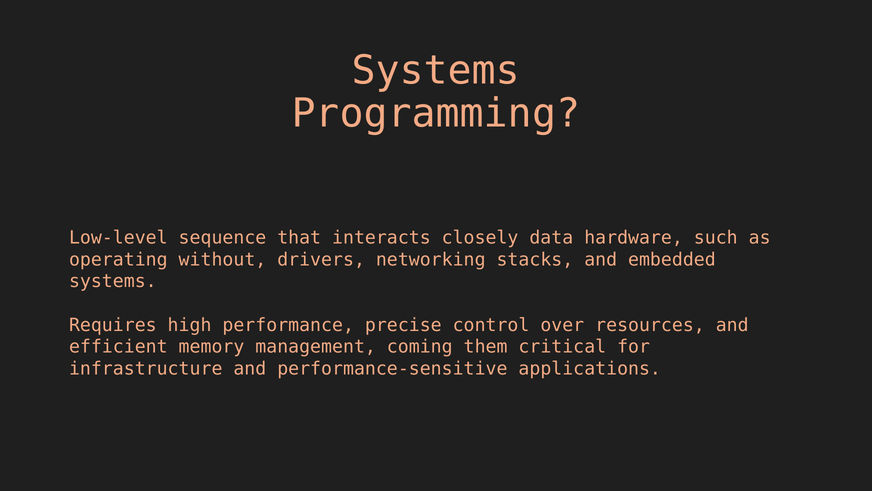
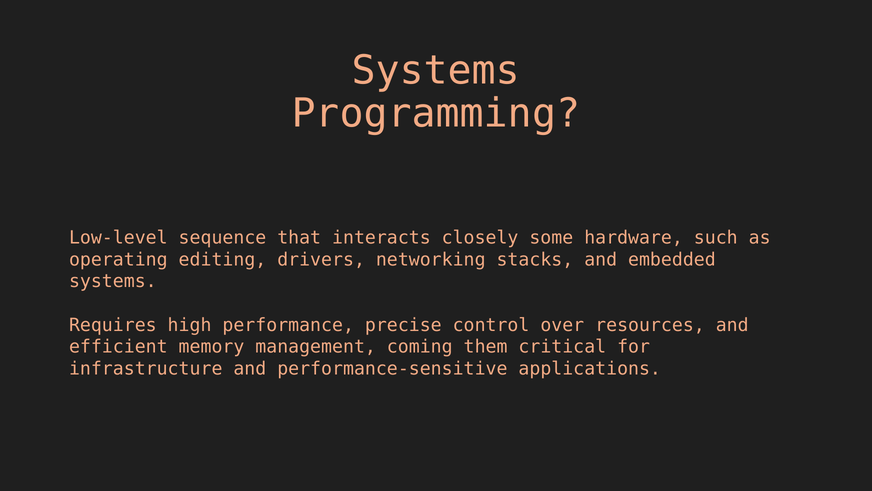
data: data -> some
without: without -> editing
